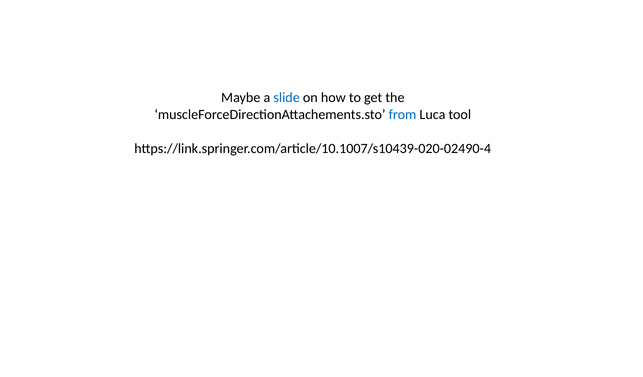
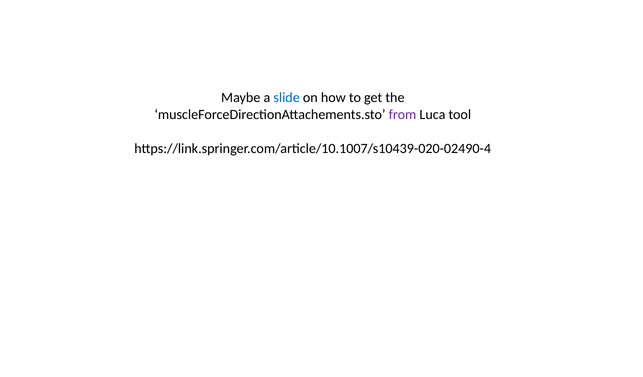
from colour: blue -> purple
